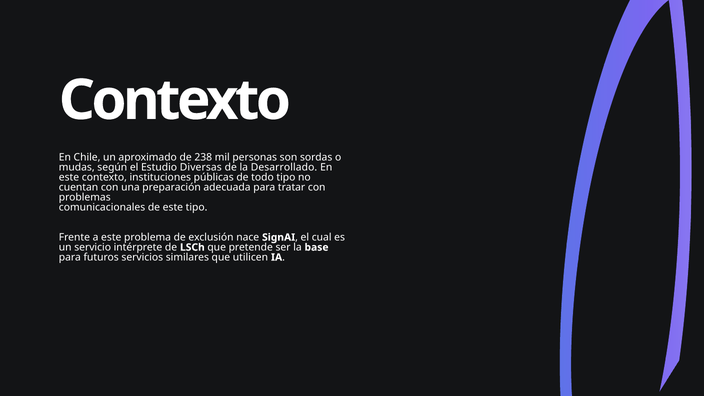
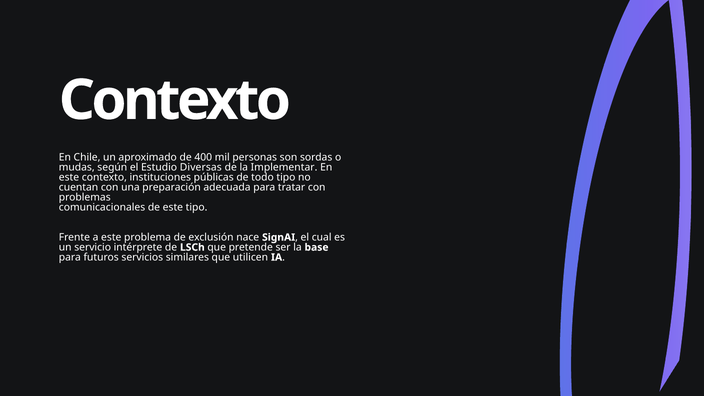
238: 238 -> 400
Desarrollado: Desarrollado -> Implementar
